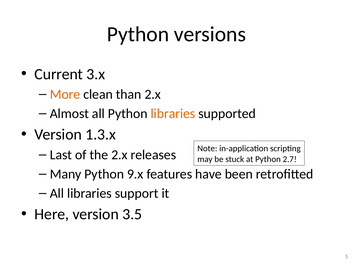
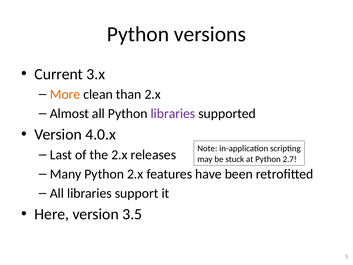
libraries at (173, 114) colour: orange -> purple
1.3.x: 1.3.x -> 4.0.x
Python 9.x: 9.x -> 2.x
